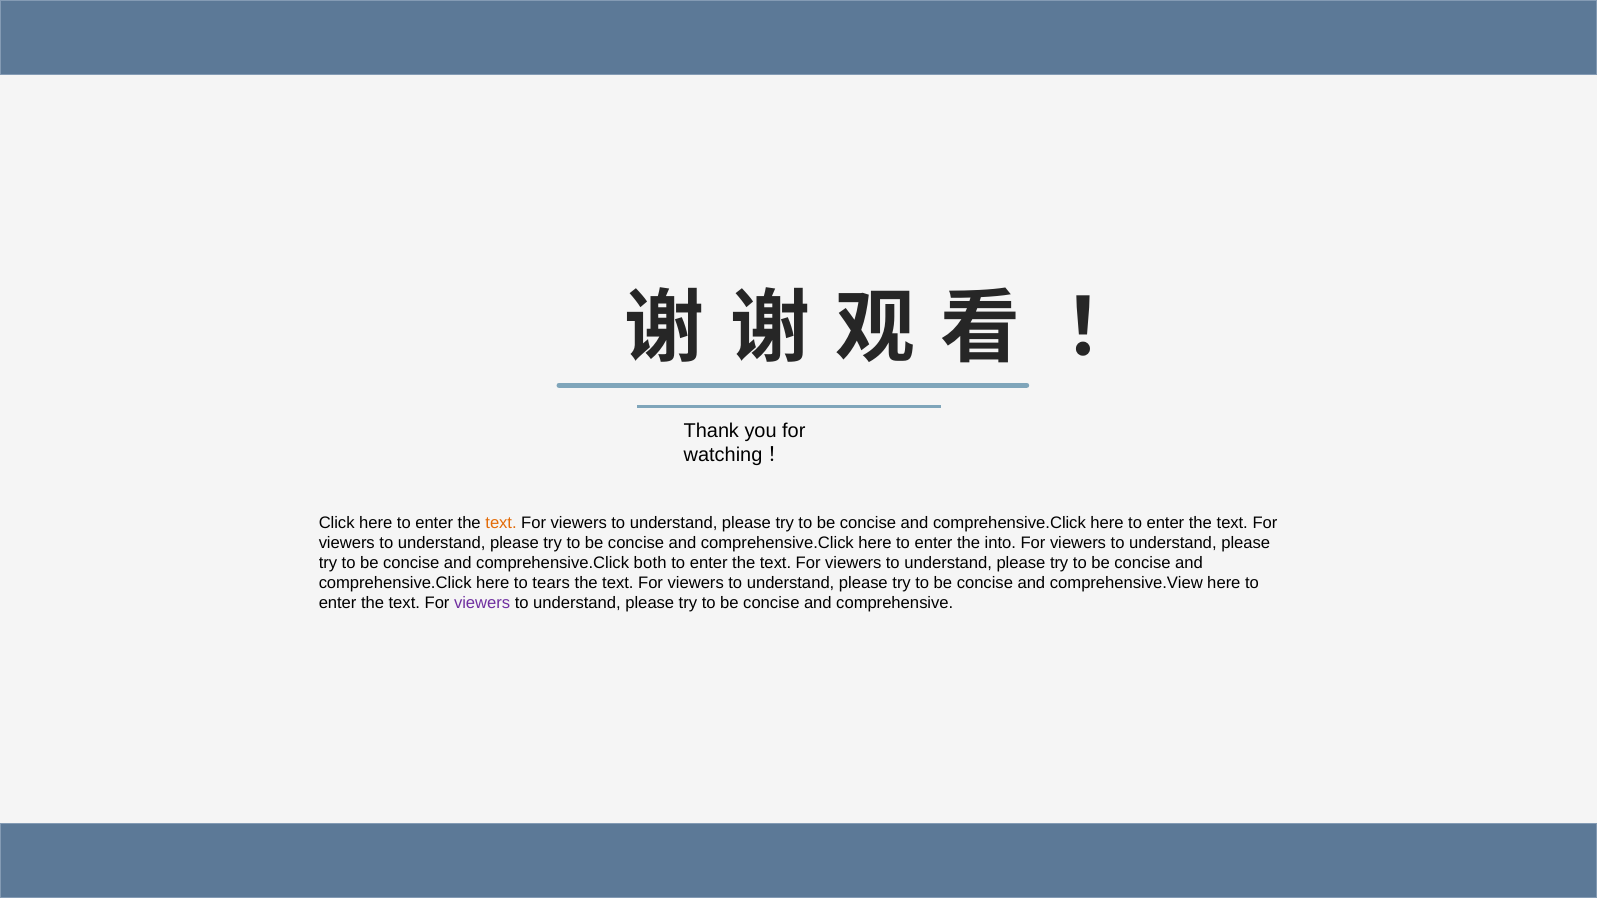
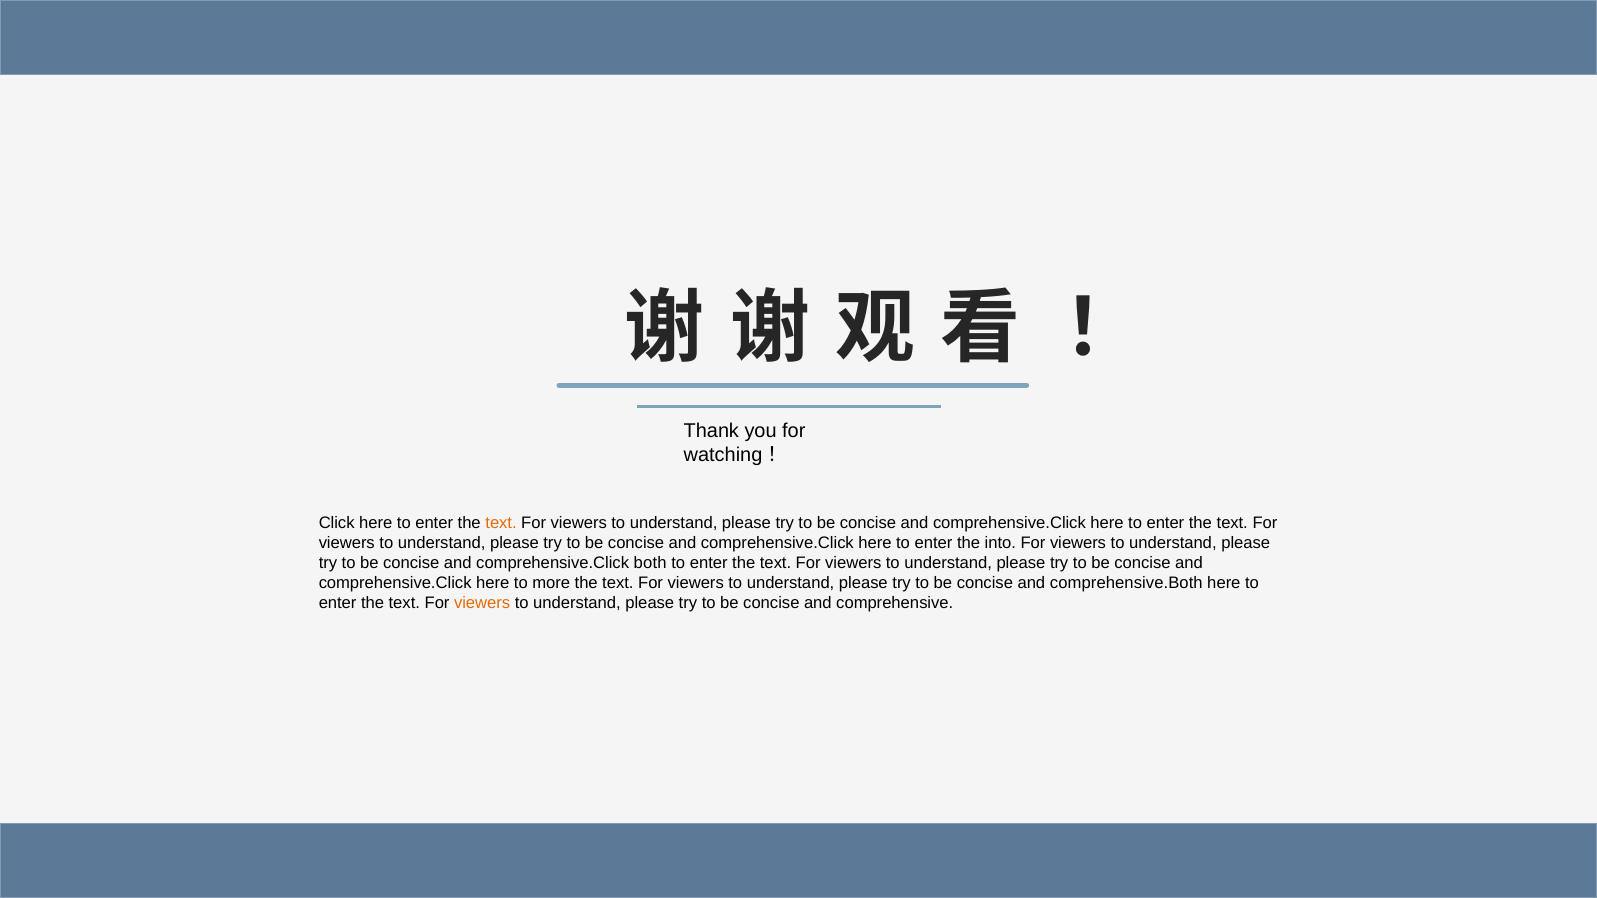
tears: tears -> more
comprehensive.View: comprehensive.View -> comprehensive.Both
viewers at (482, 603) colour: purple -> orange
